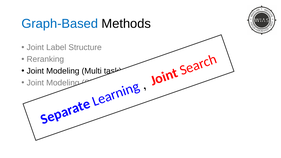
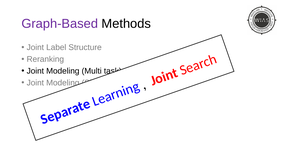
Graph-Based colour: blue -> purple
